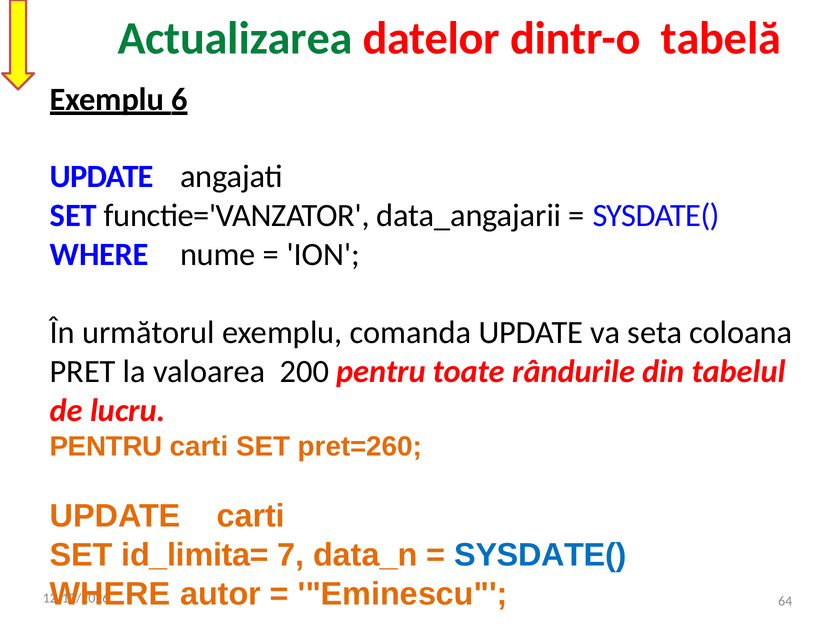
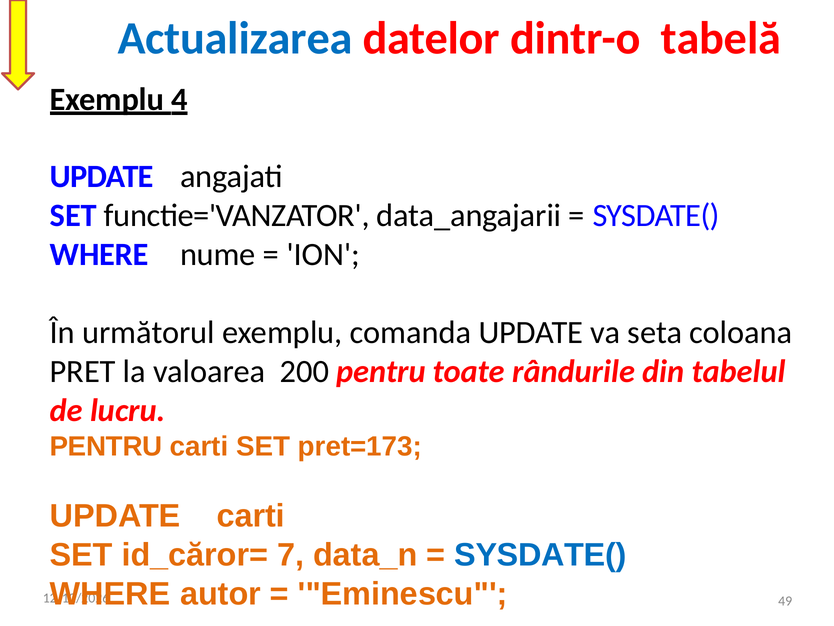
Actualizarea colour: green -> blue
6: 6 -> 4
pret=260: pret=260 -> pret=173
id_limita=: id_limita= -> id_căror=
64: 64 -> 49
